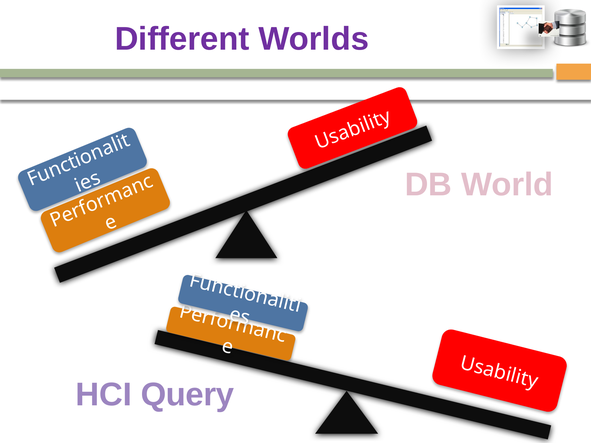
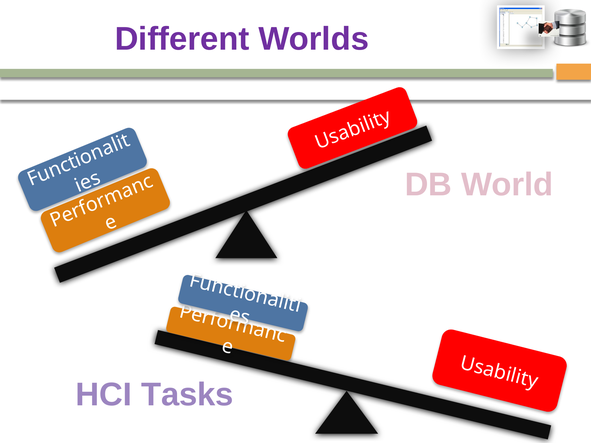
Query: Query -> Tasks
